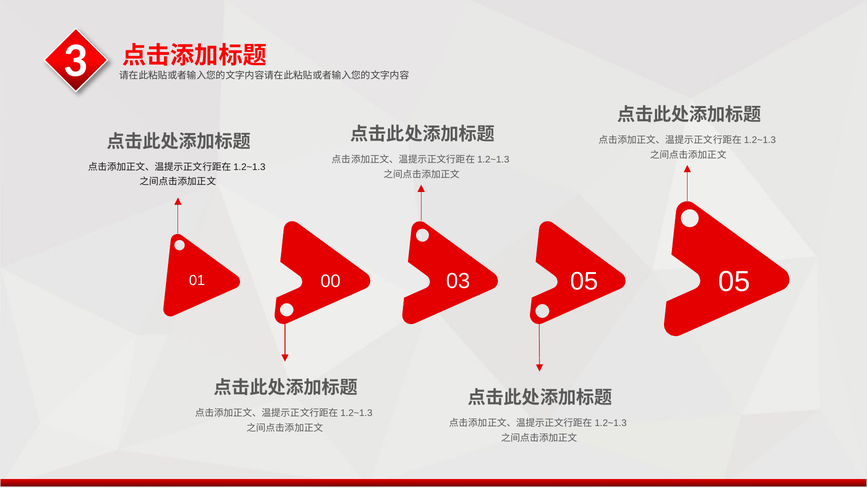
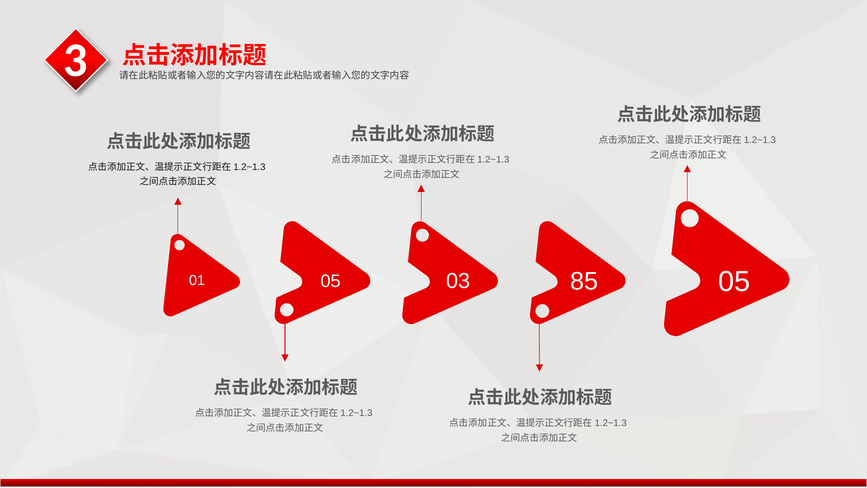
01 00: 00 -> 05
03 05: 05 -> 85
